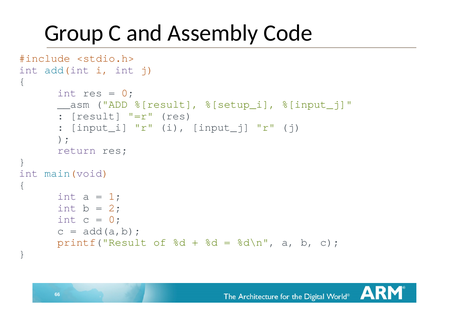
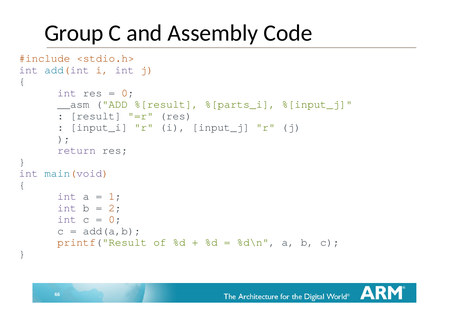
%[setup_i: %[setup_i -> %[parts_i
